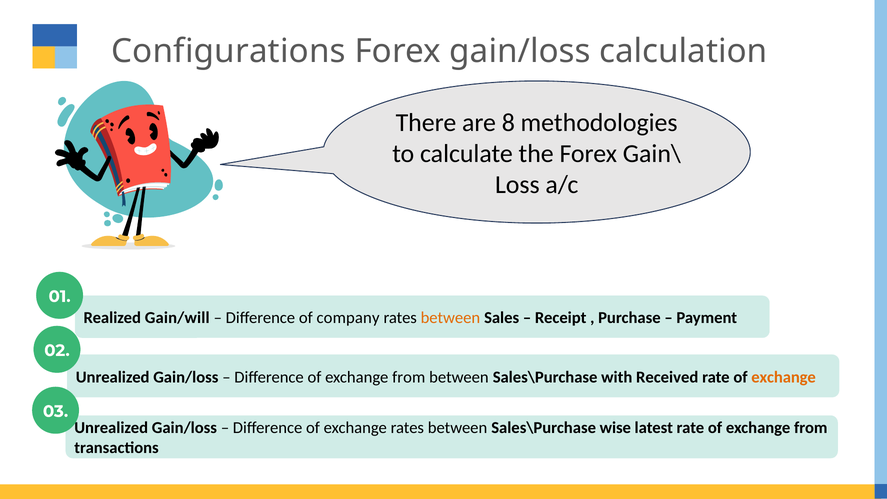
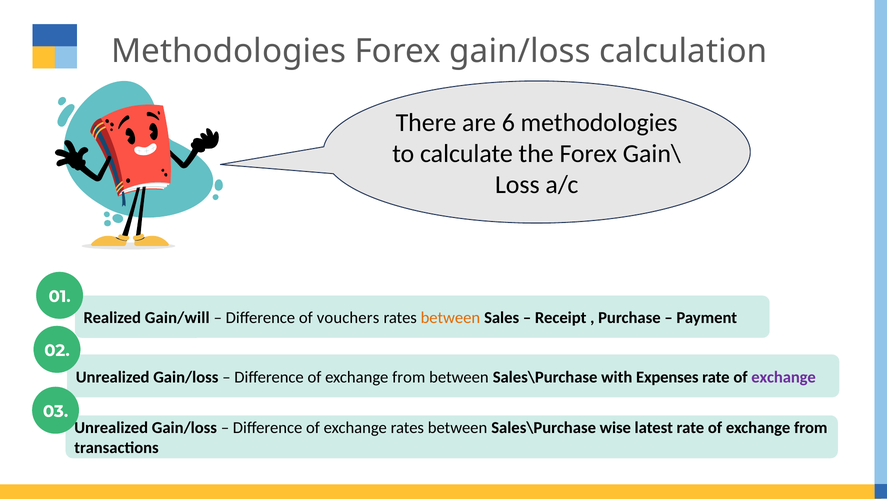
Configurations at (228, 51): Configurations -> Methodologies
8: 8 -> 6
company: company -> vouchers
Received: Received -> Expenses
exchange at (784, 377) colour: orange -> purple
